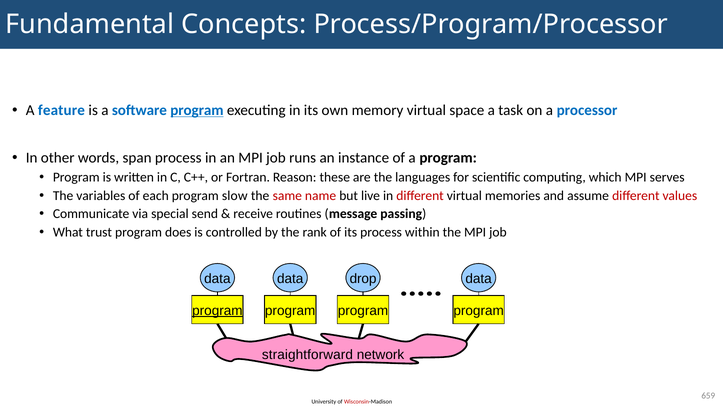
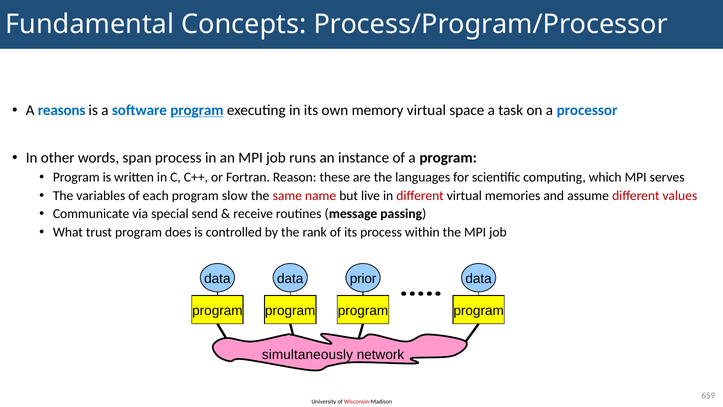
feature: feature -> reasons
drop: drop -> prior
program at (217, 310) underline: present -> none
straightforward: straightforward -> simultaneously
